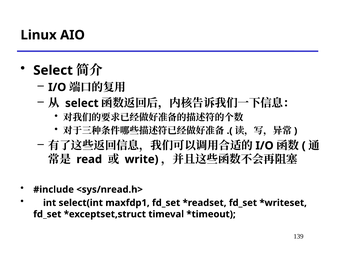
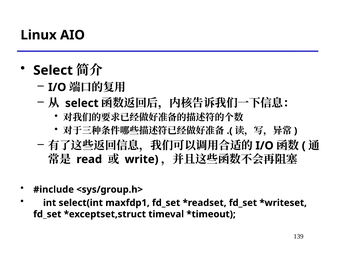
<sys/nread.h>: <sys/nread.h> -> <sys/group.h>
